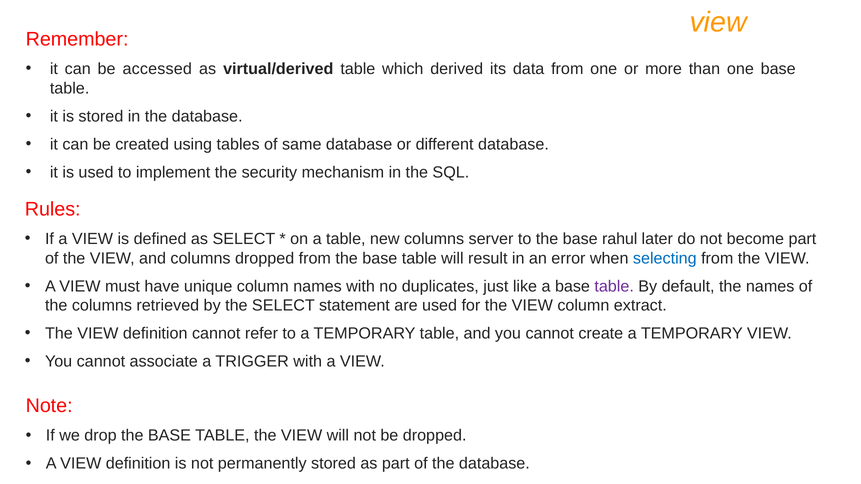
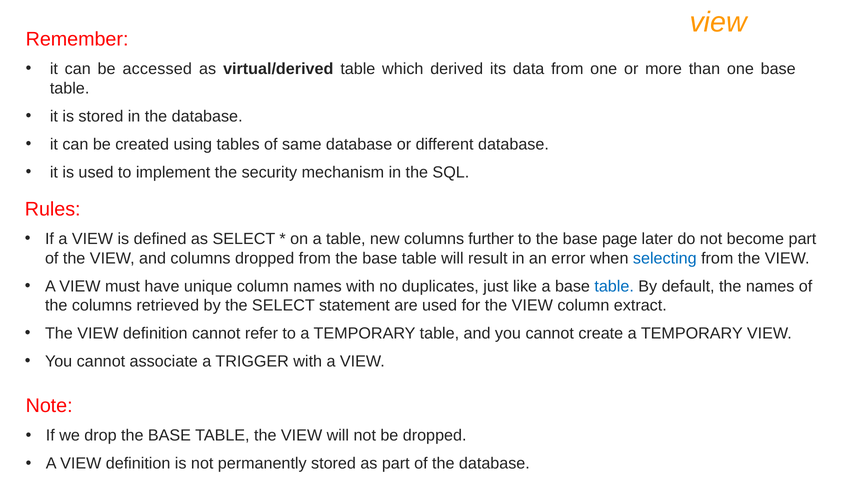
server: server -> further
rahul: rahul -> page
table at (614, 286) colour: purple -> blue
